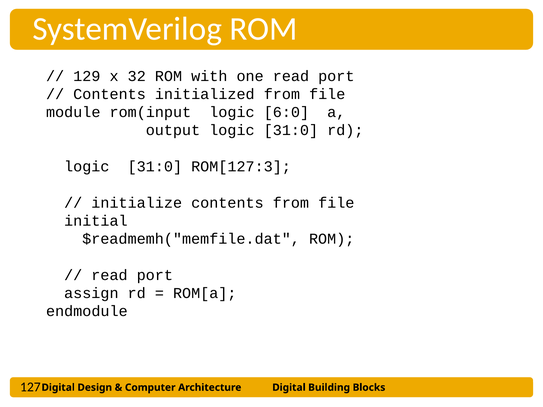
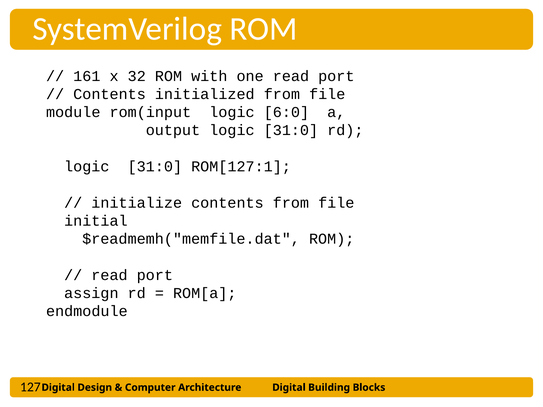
129: 129 -> 161
ROM[127:3: ROM[127:3 -> ROM[127:1
